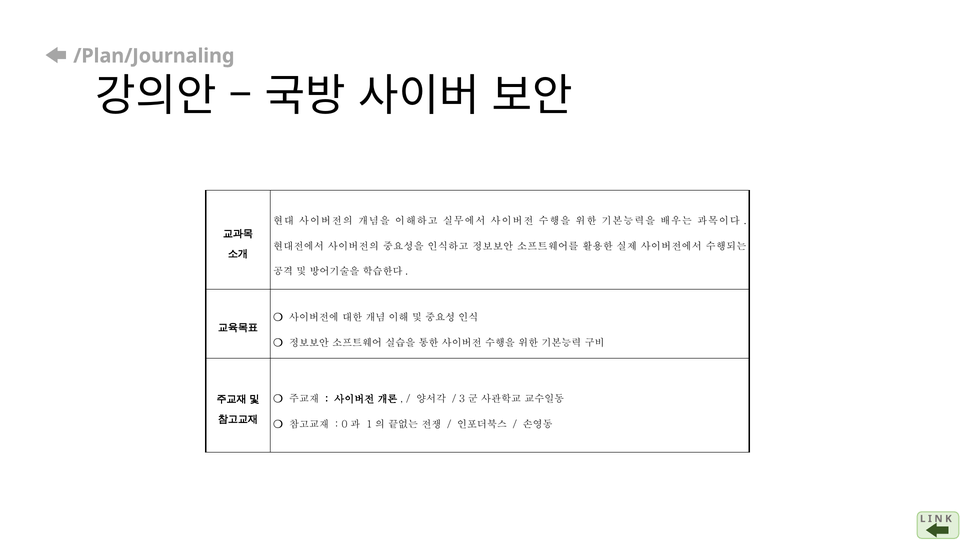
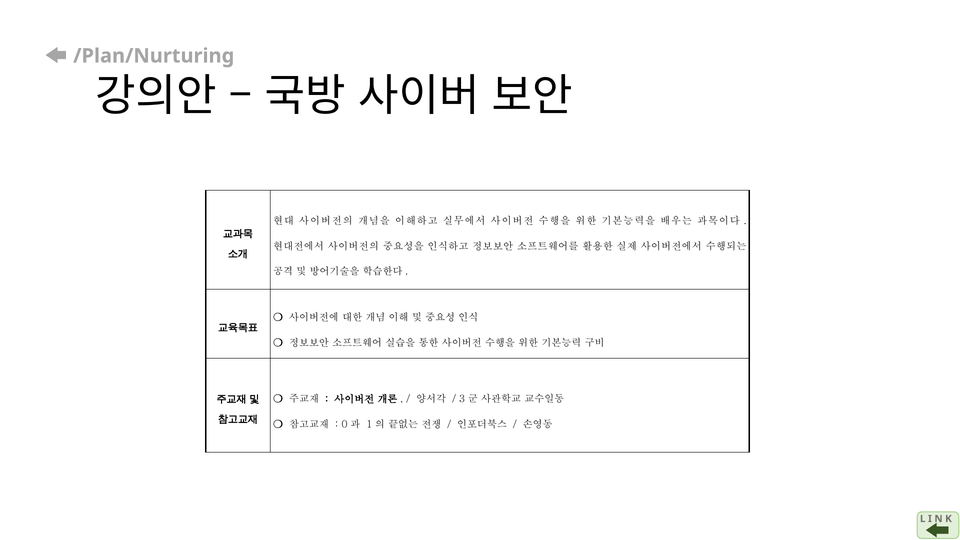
/Plan/Journaling: /Plan/Journaling -> /Plan/Nurturing
